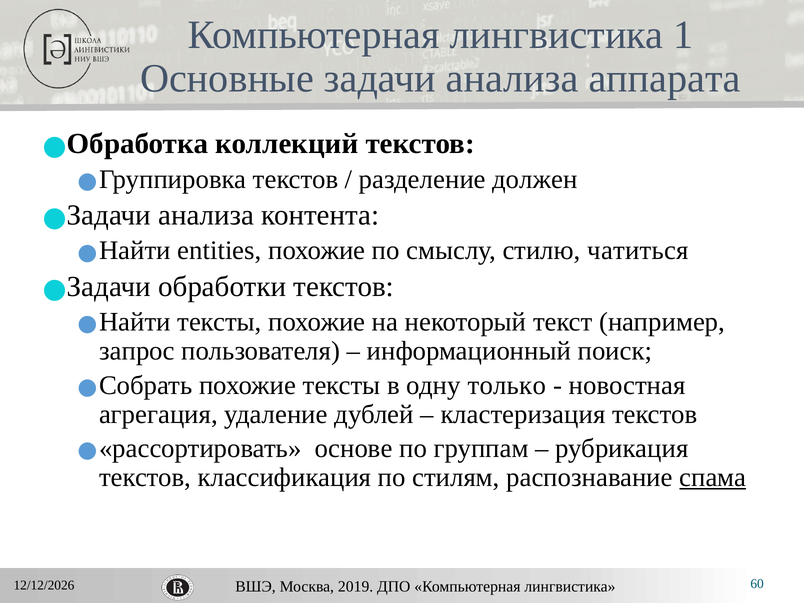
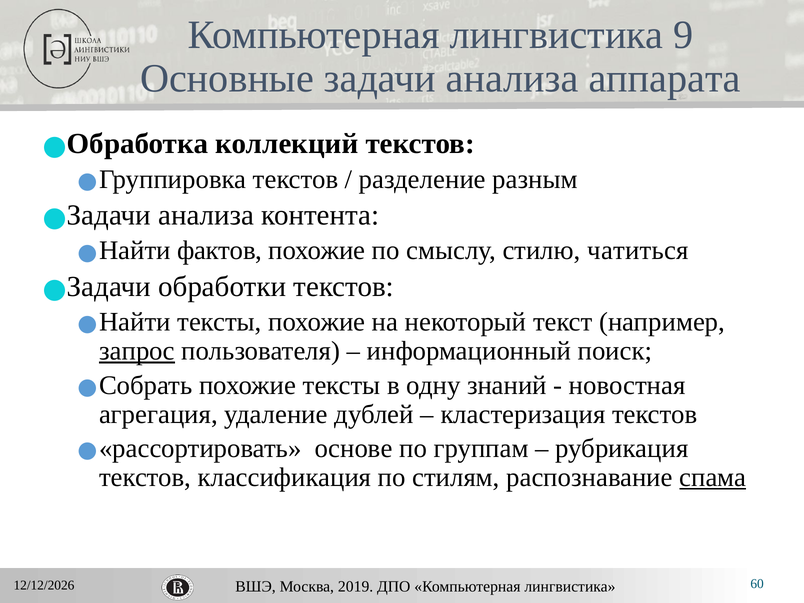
1: 1 -> 9
должен: должен -> разным
entities: entities -> фактов
запрос underline: none -> present
только: только -> знаний
